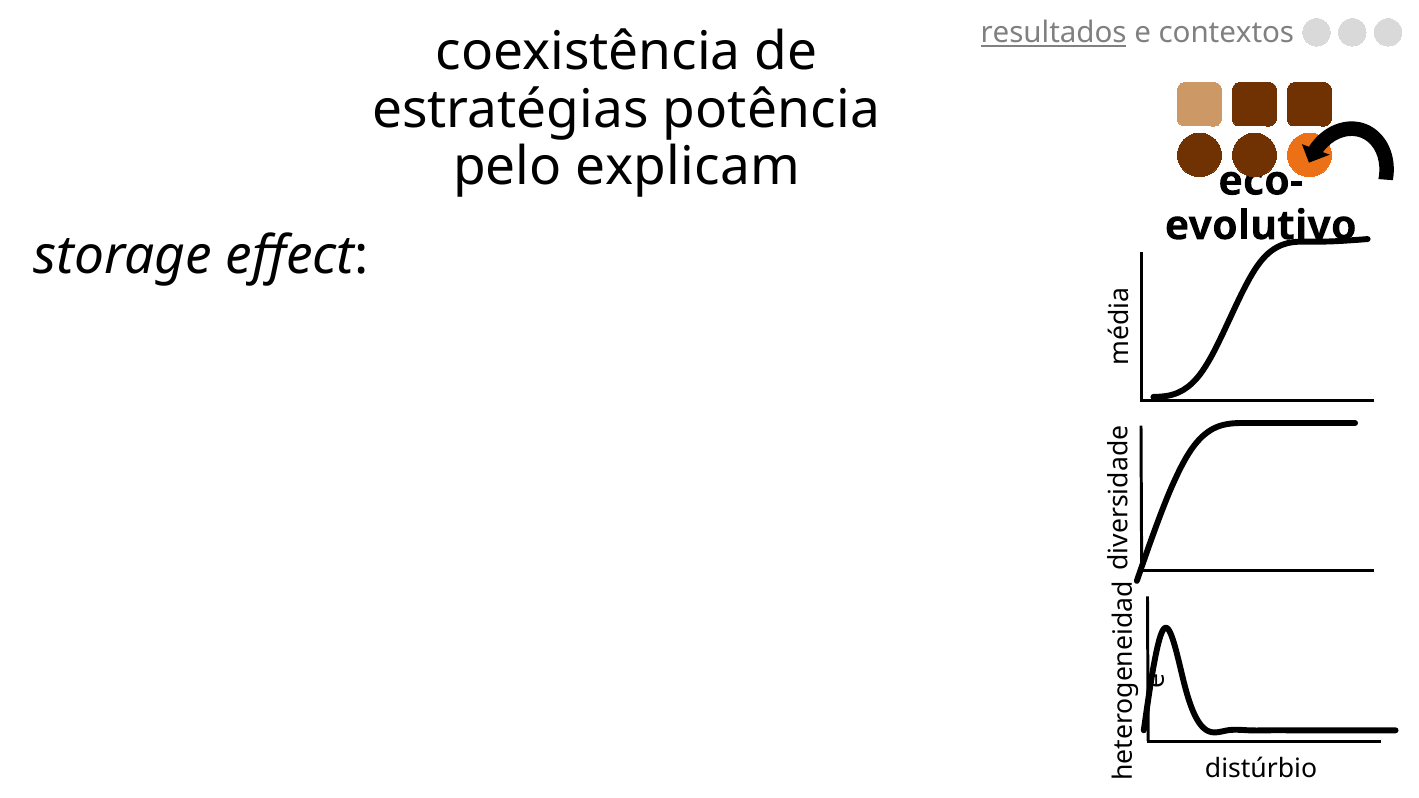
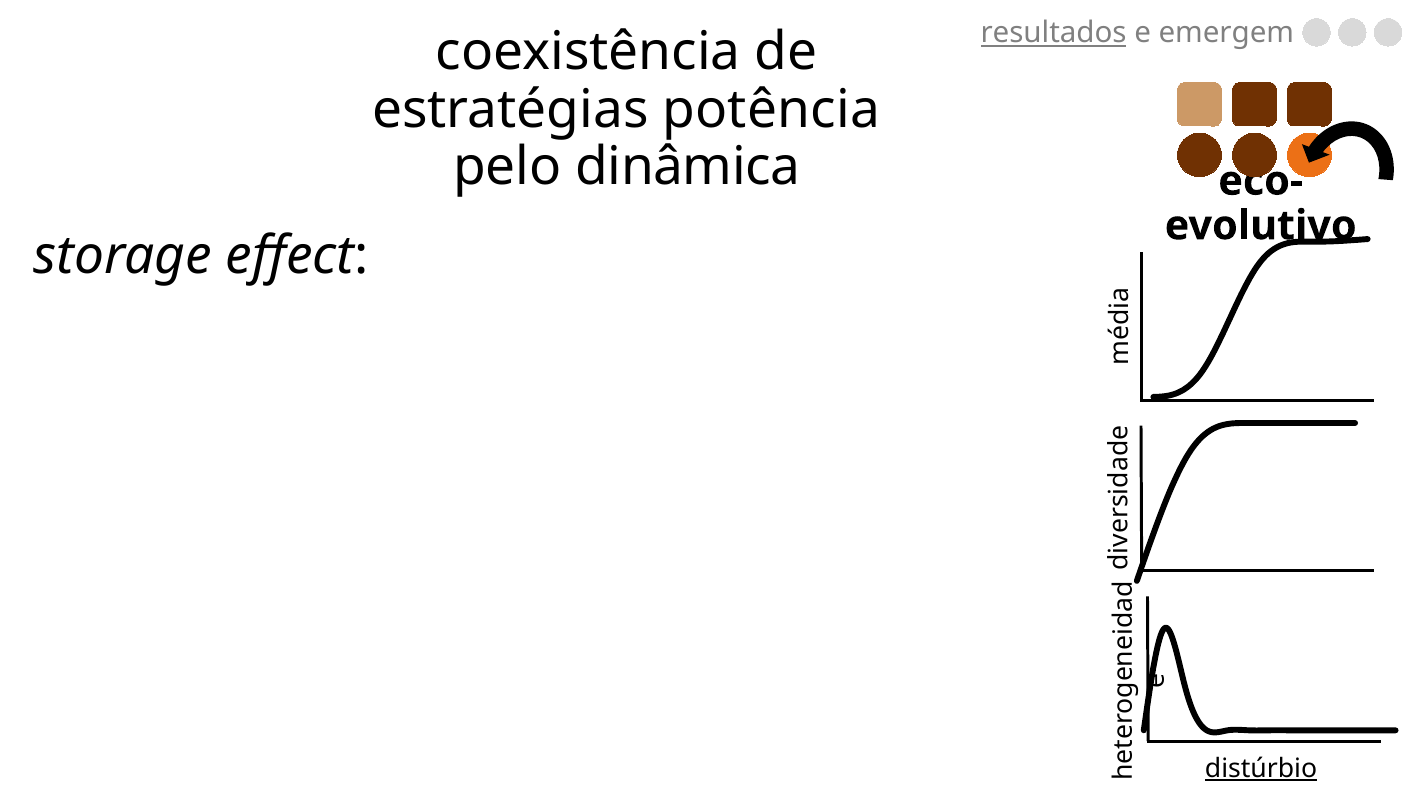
contextos: contextos -> emergem
explicam: explicam -> dinâmica
distúrbio underline: none -> present
